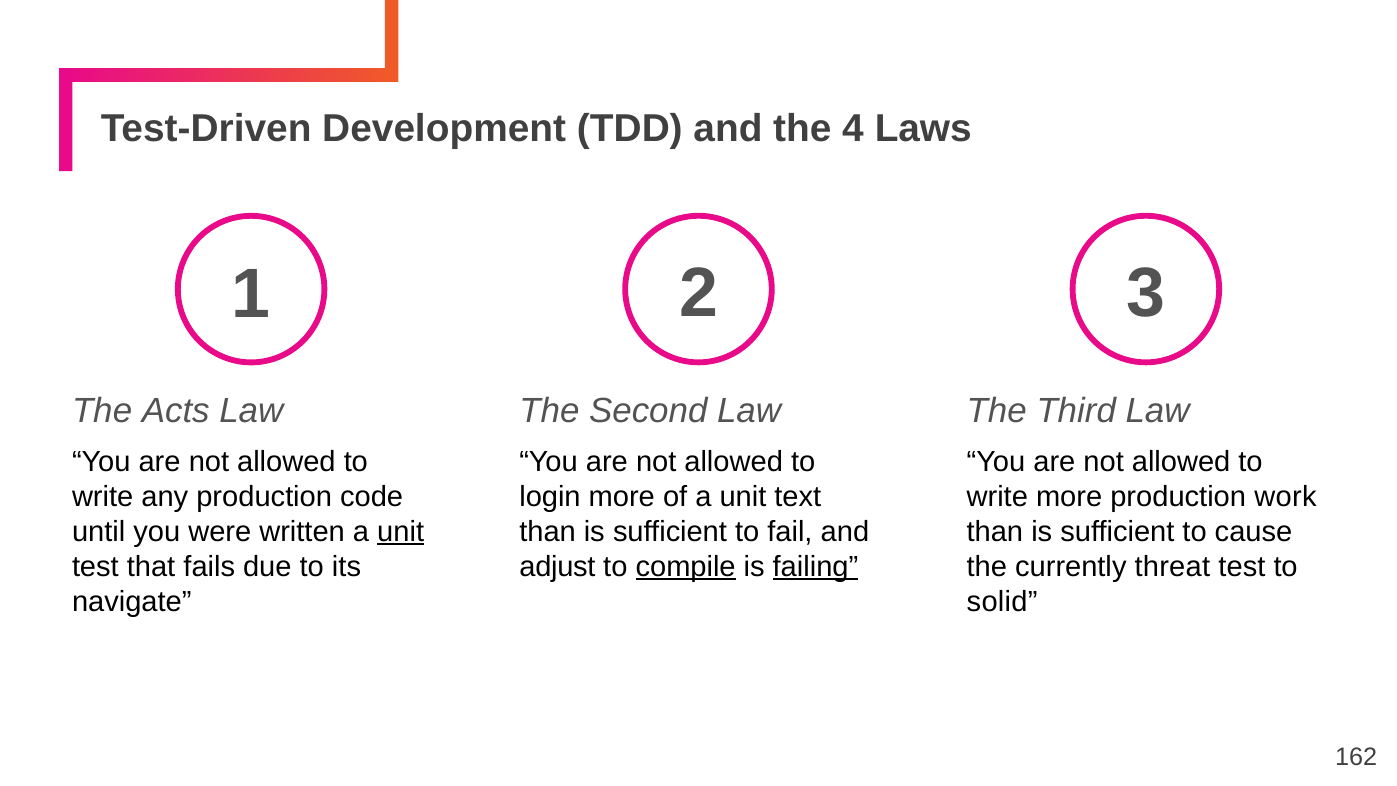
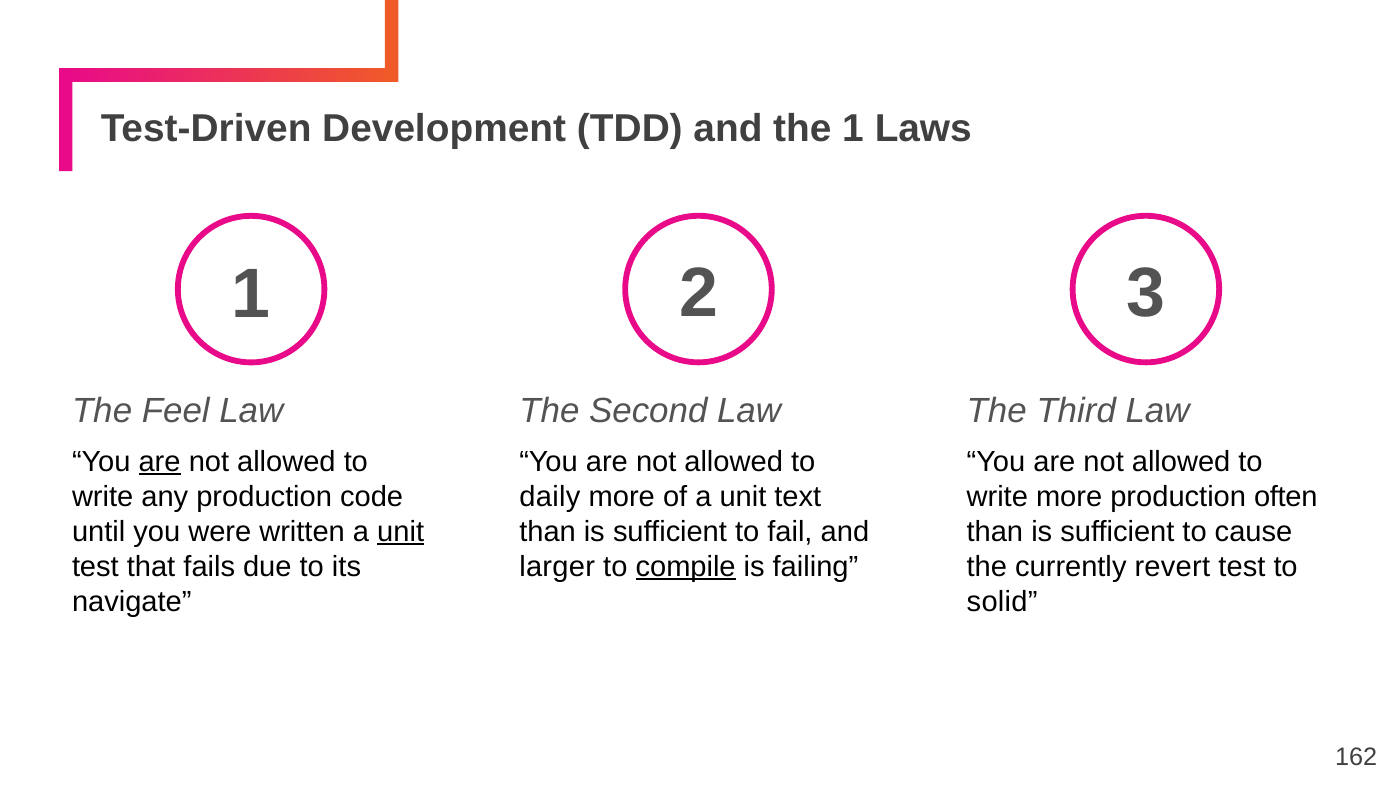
the 4: 4 -> 1
Acts: Acts -> Feel
are at (160, 462) underline: none -> present
login: login -> daily
work: work -> often
adjust: adjust -> larger
failing underline: present -> none
threat: threat -> revert
